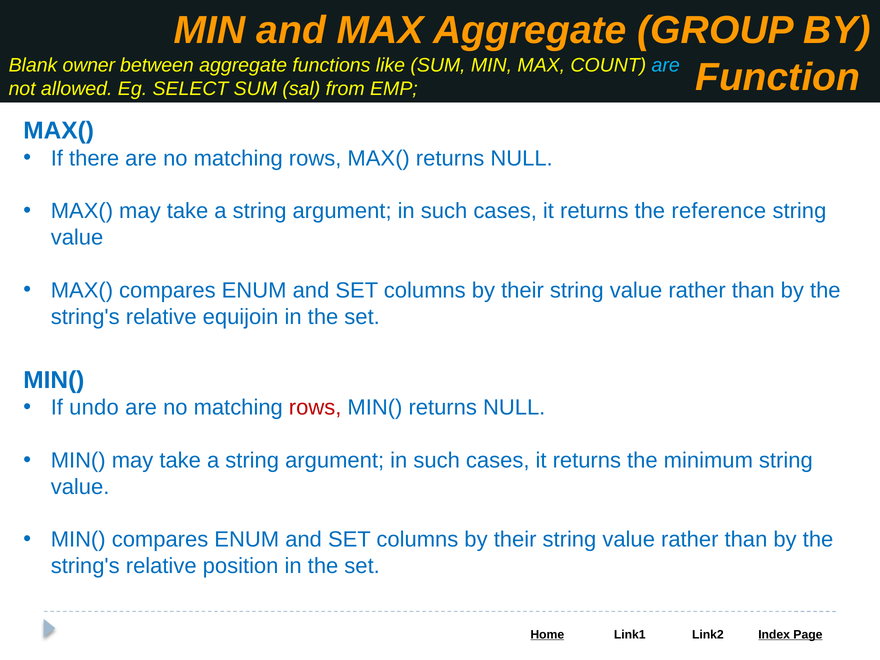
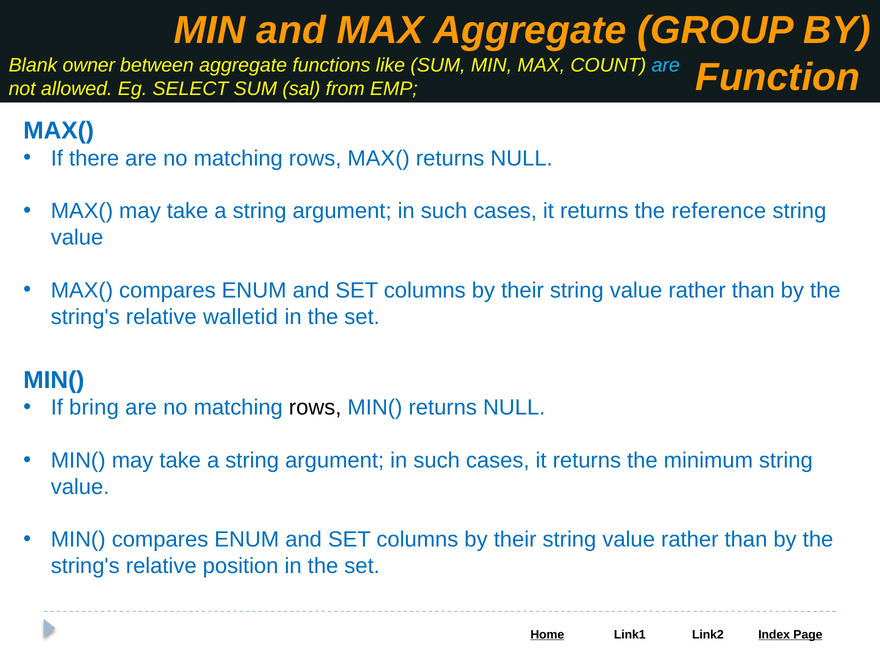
equijoin: equijoin -> walletid
undo: undo -> bring
rows at (315, 408) colour: red -> black
